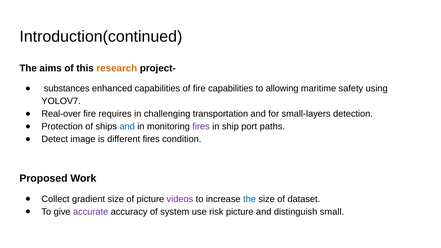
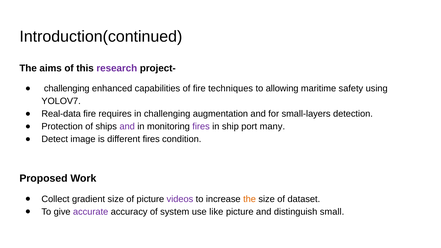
research colour: orange -> purple
substances at (67, 89): substances -> challenging
fire capabilities: capabilities -> techniques
Real-over: Real-over -> Real-data
transportation: transportation -> augmentation
and at (127, 127) colour: blue -> purple
paths: paths -> many
the at (250, 199) colour: blue -> orange
risk: risk -> like
